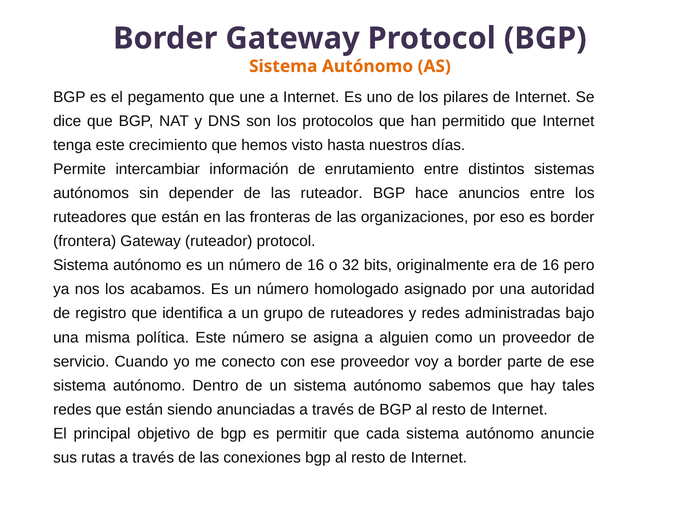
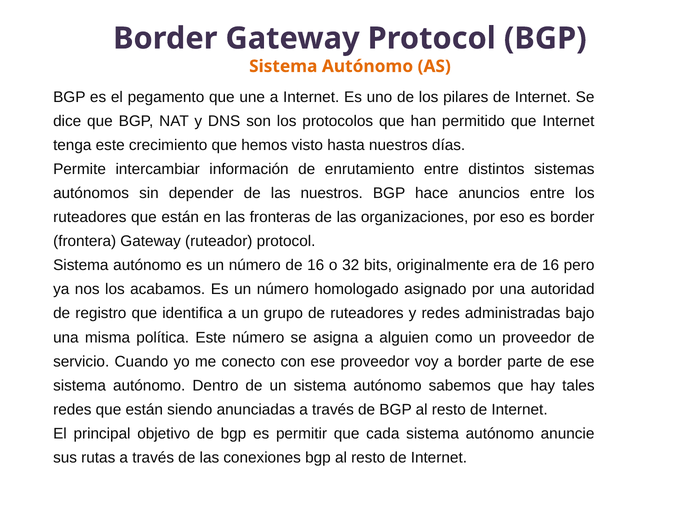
las ruteador: ruteador -> nuestros
